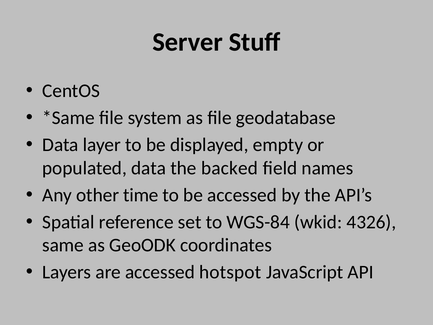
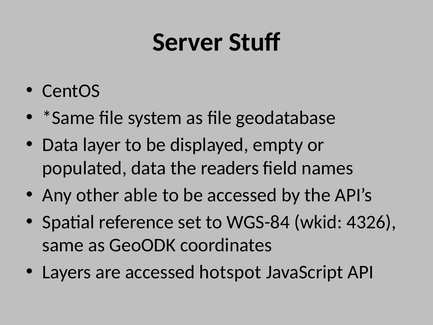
backed: backed -> readers
time: time -> able
